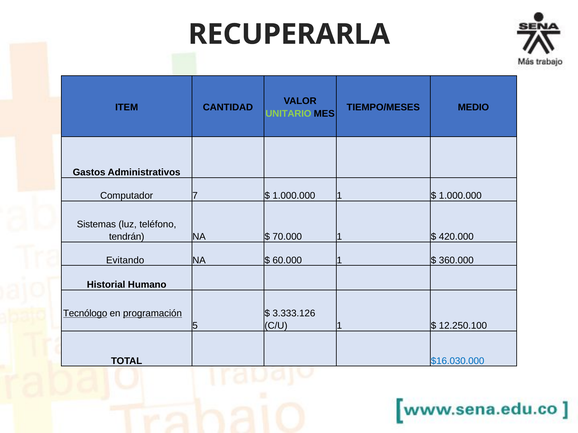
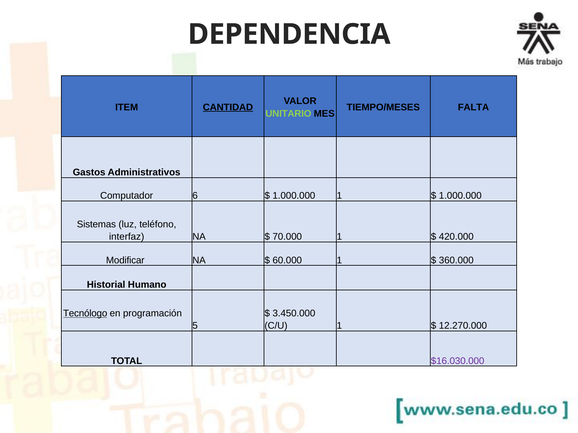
RECUPERARLA: RECUPERARLA -> DEPENDENCIA
CANTIDAD underline: none -> present
MEDIO: MEDIO -> FALTA
7: 7 -> 6
tendrán: tendrán -> interfaz
Evitando: Evitando -> Modificar
programación underline: present -> none
3.333.126: 3.333.126 -> 3.450.000
12.250.100: 12.250.100 -> 12.270.000
$16.030.000 colour: blue -> purple
